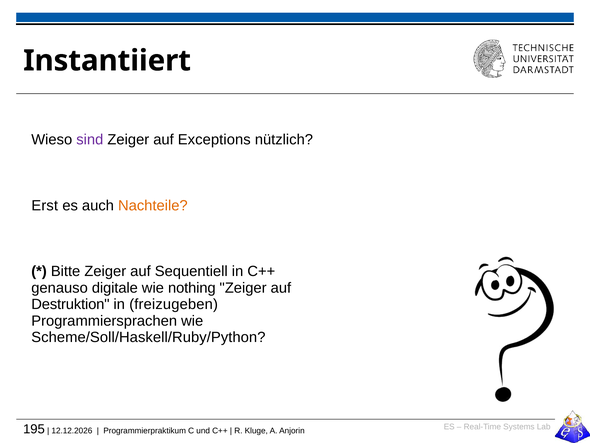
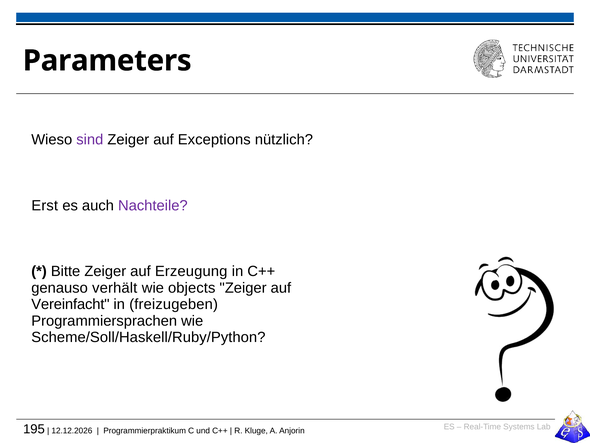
Instantiiert: Instantiiert -> Parameters
Nachteile colour: orange -> purple
Sequentiell: Sequentiell -> Erzeugung
digitale: digitale -> verhält
nothing: nothing -> objects
Destruktion: Destruktion -> Vereinfacht
